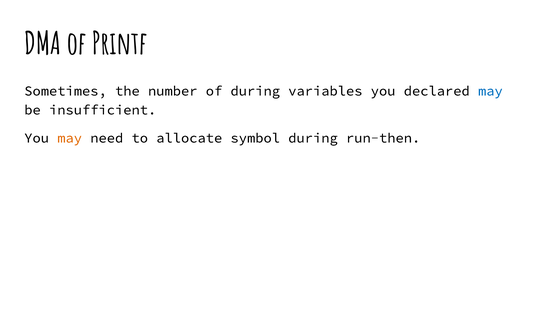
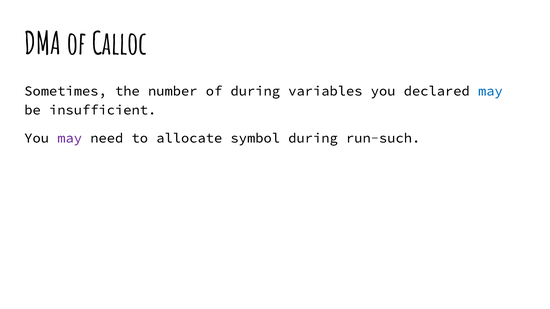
Printf: Printf -> Calloc
may at (70, 138) colour: orange -> purple
run-then: run-then -> run-such
